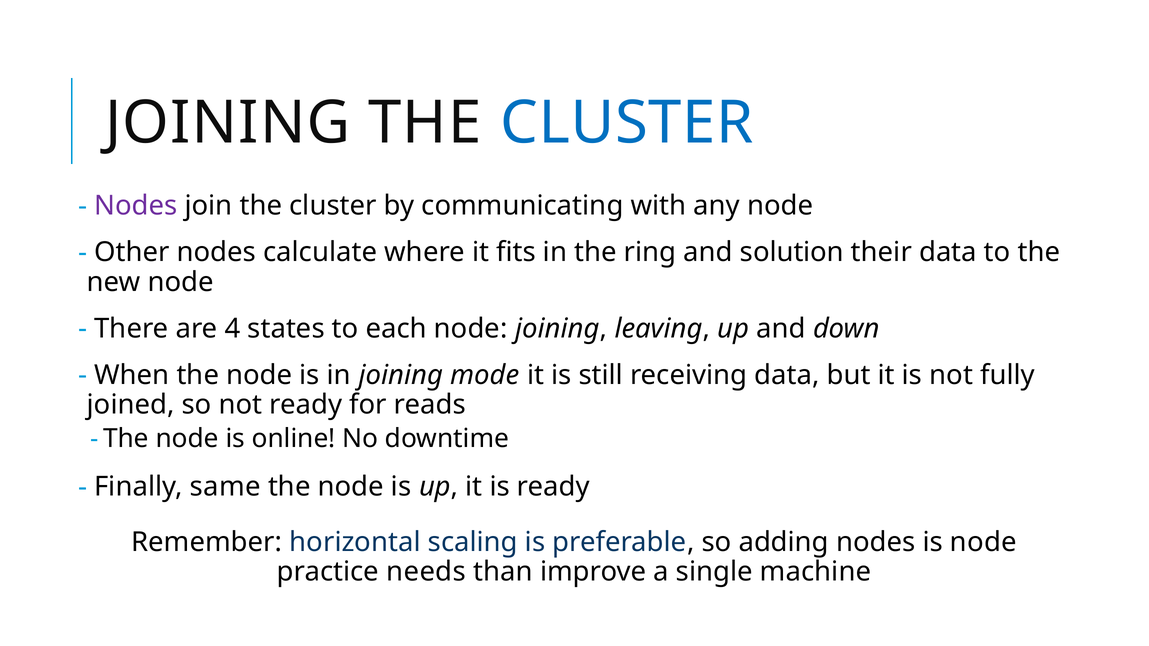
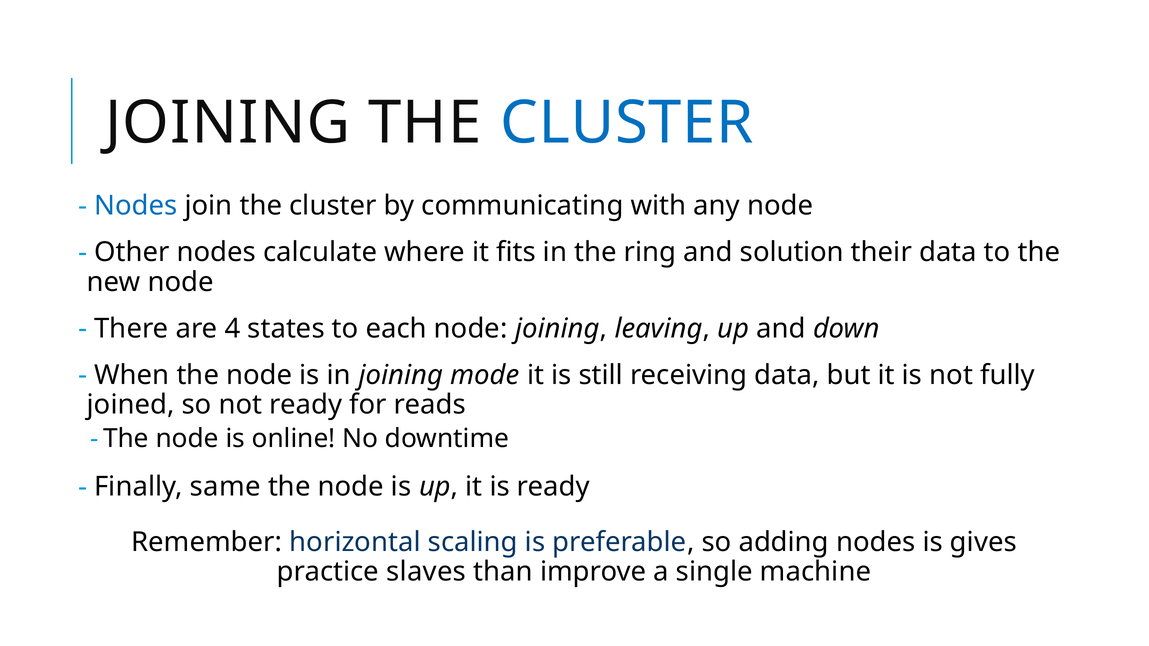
Nodes at (136, 206) colour: purple -> blue
is node: node -> gives
needs: needs -> slaves
